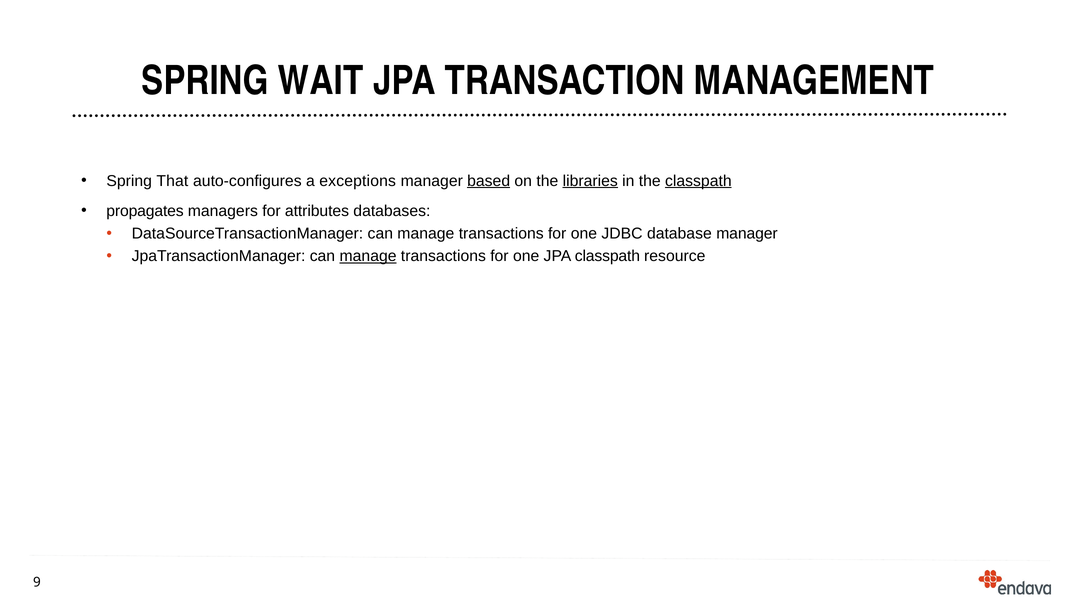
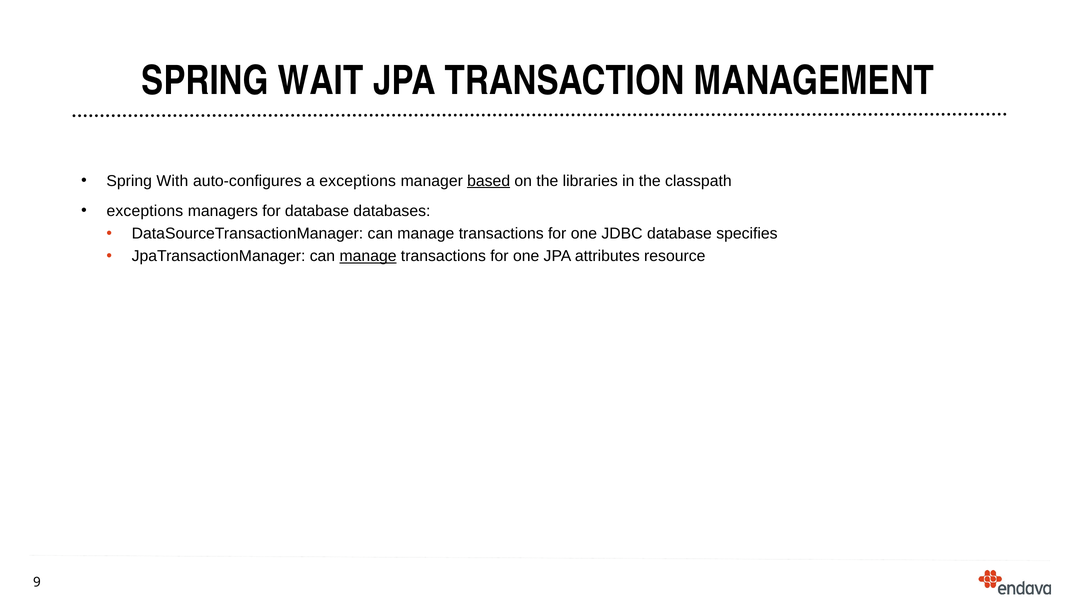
That: That -> With
libraries underline: present -> none
classpath at (698, 181) underline: present -> none
propagates at (145, 211): propagates -> exceptions
for attributes: attributes -> database
database manager: manager -> specifies
JPA classpath: classpath -> attributes
